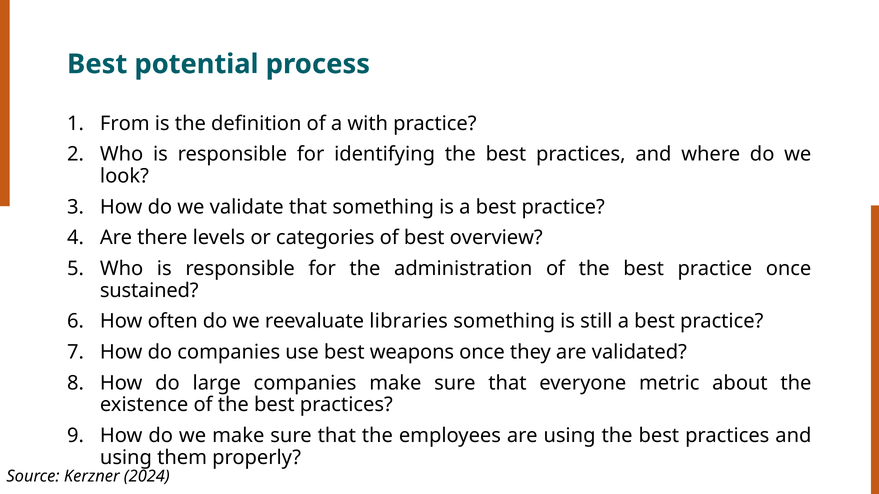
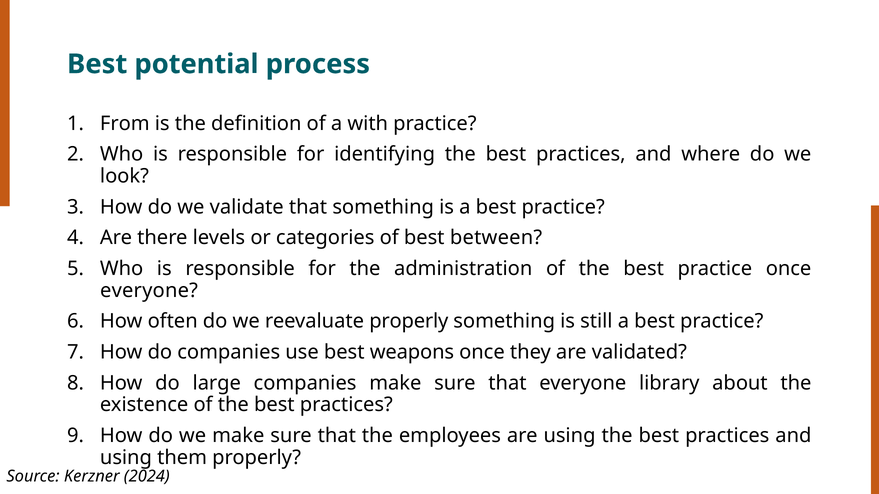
overview: overview -> between
sustained at (149, 291): sustained -> everyone
reevaluate libraries: libraries -> properly
metric: metric -> library
